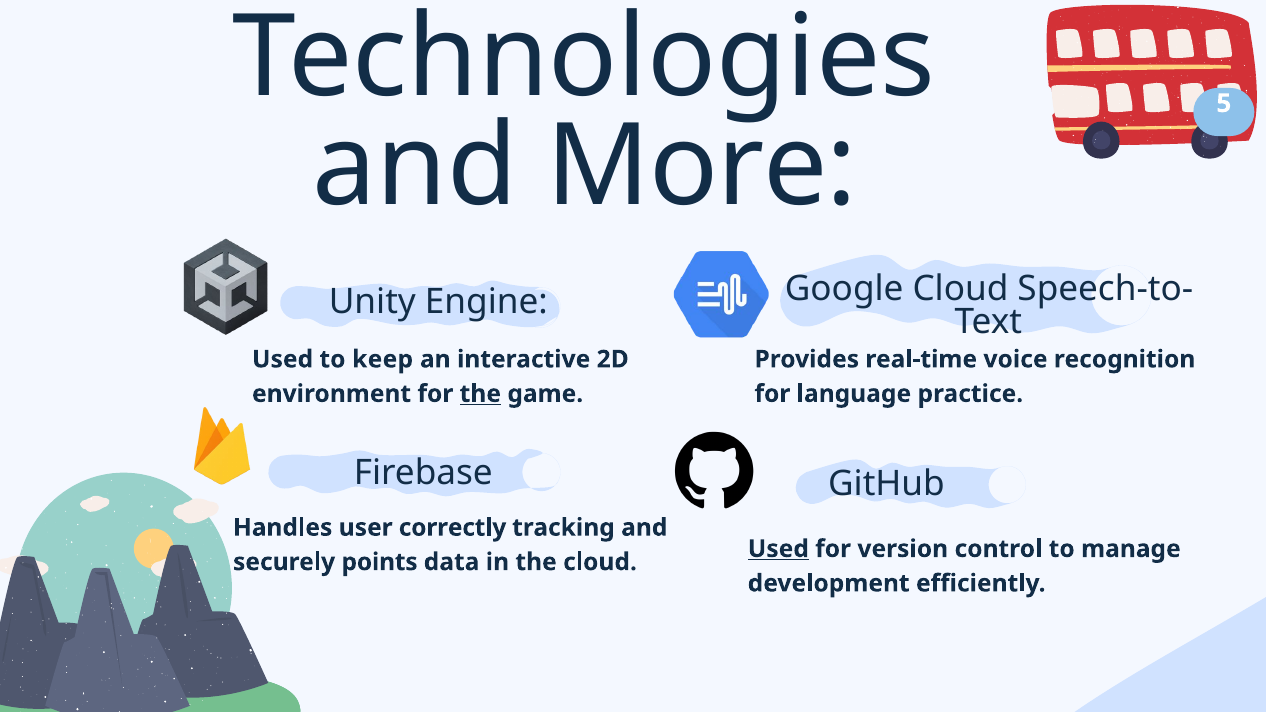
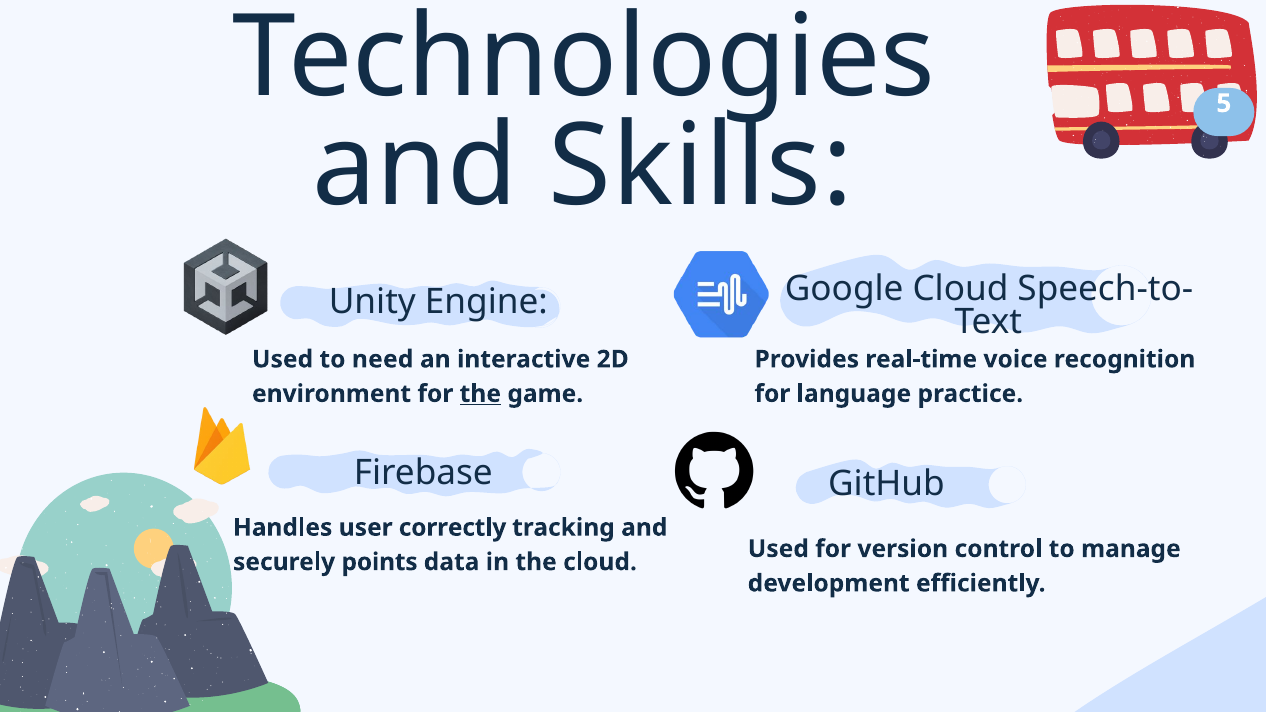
More: More -> Skills
keep: keep -> need
Used at (778, 549) underline: present -> none
